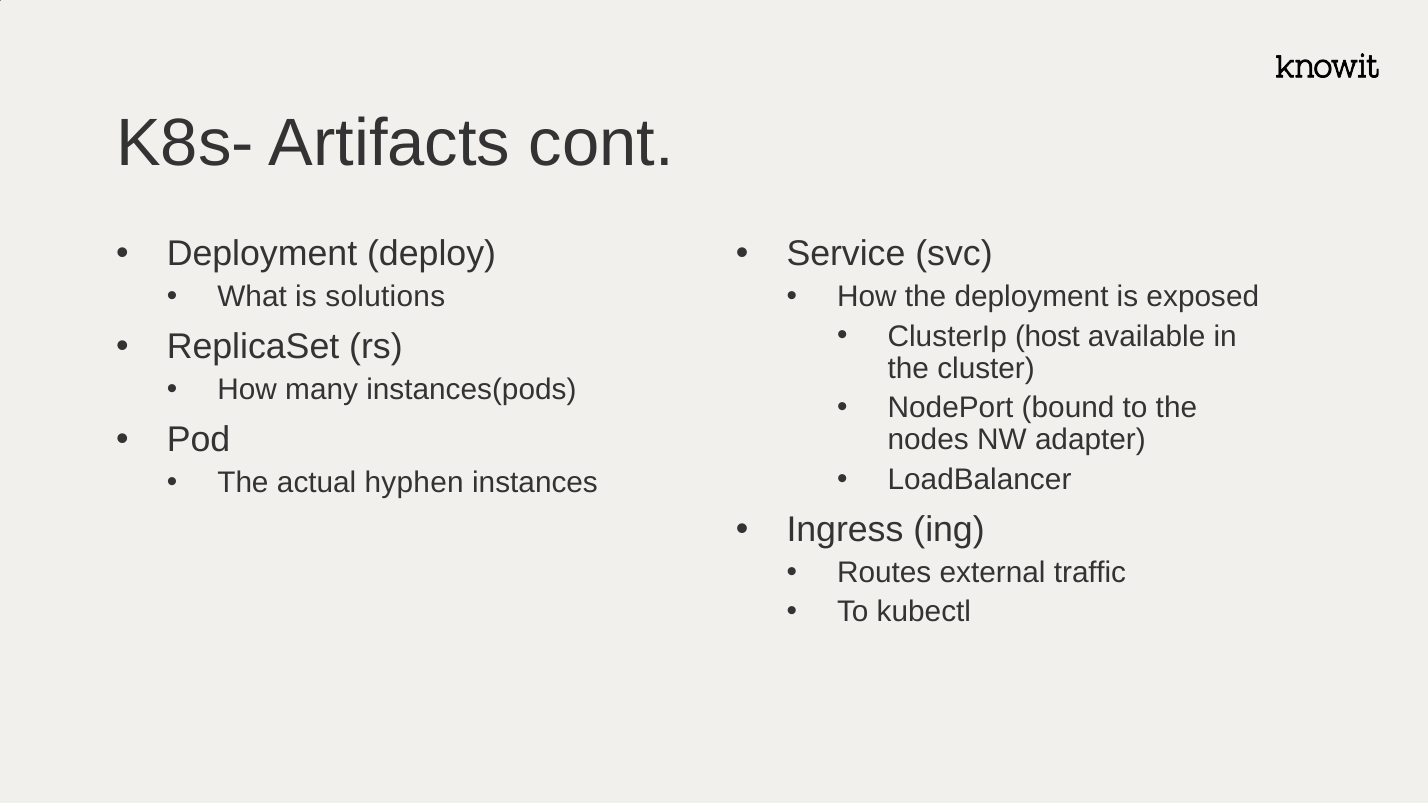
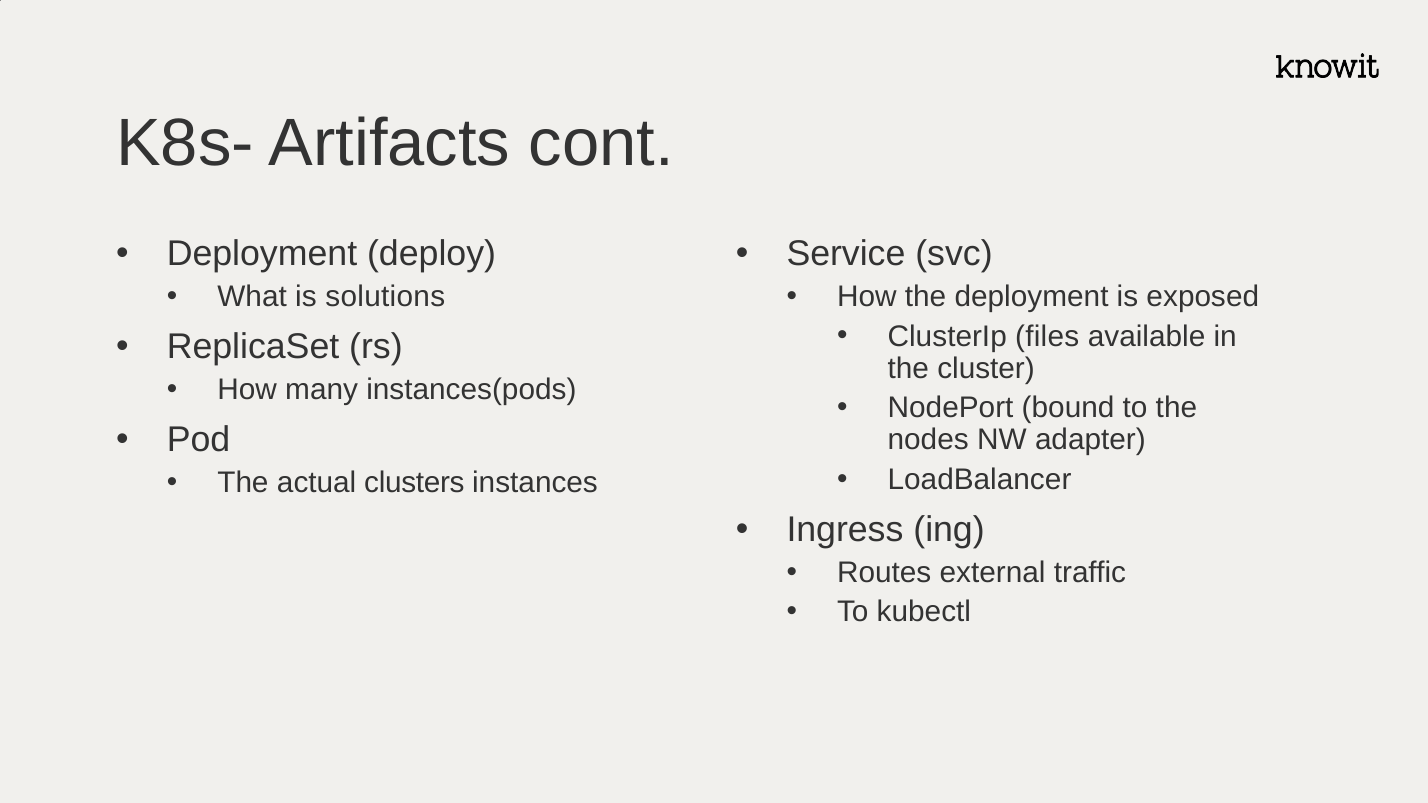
host: host -> files
hyphen: hyphen -> clusters
